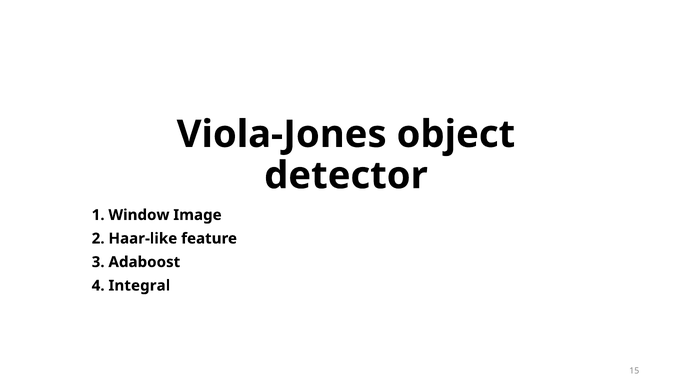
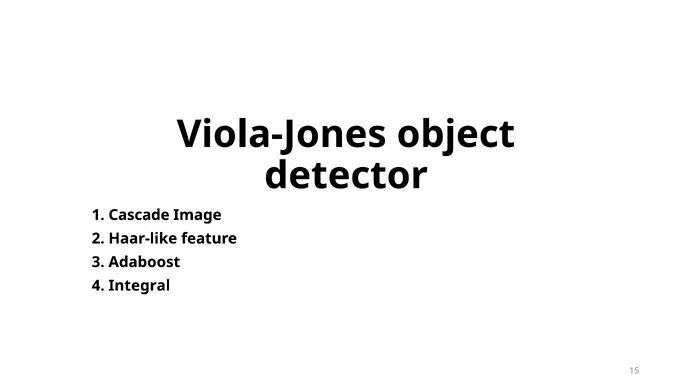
Window: Window -> Cascade
